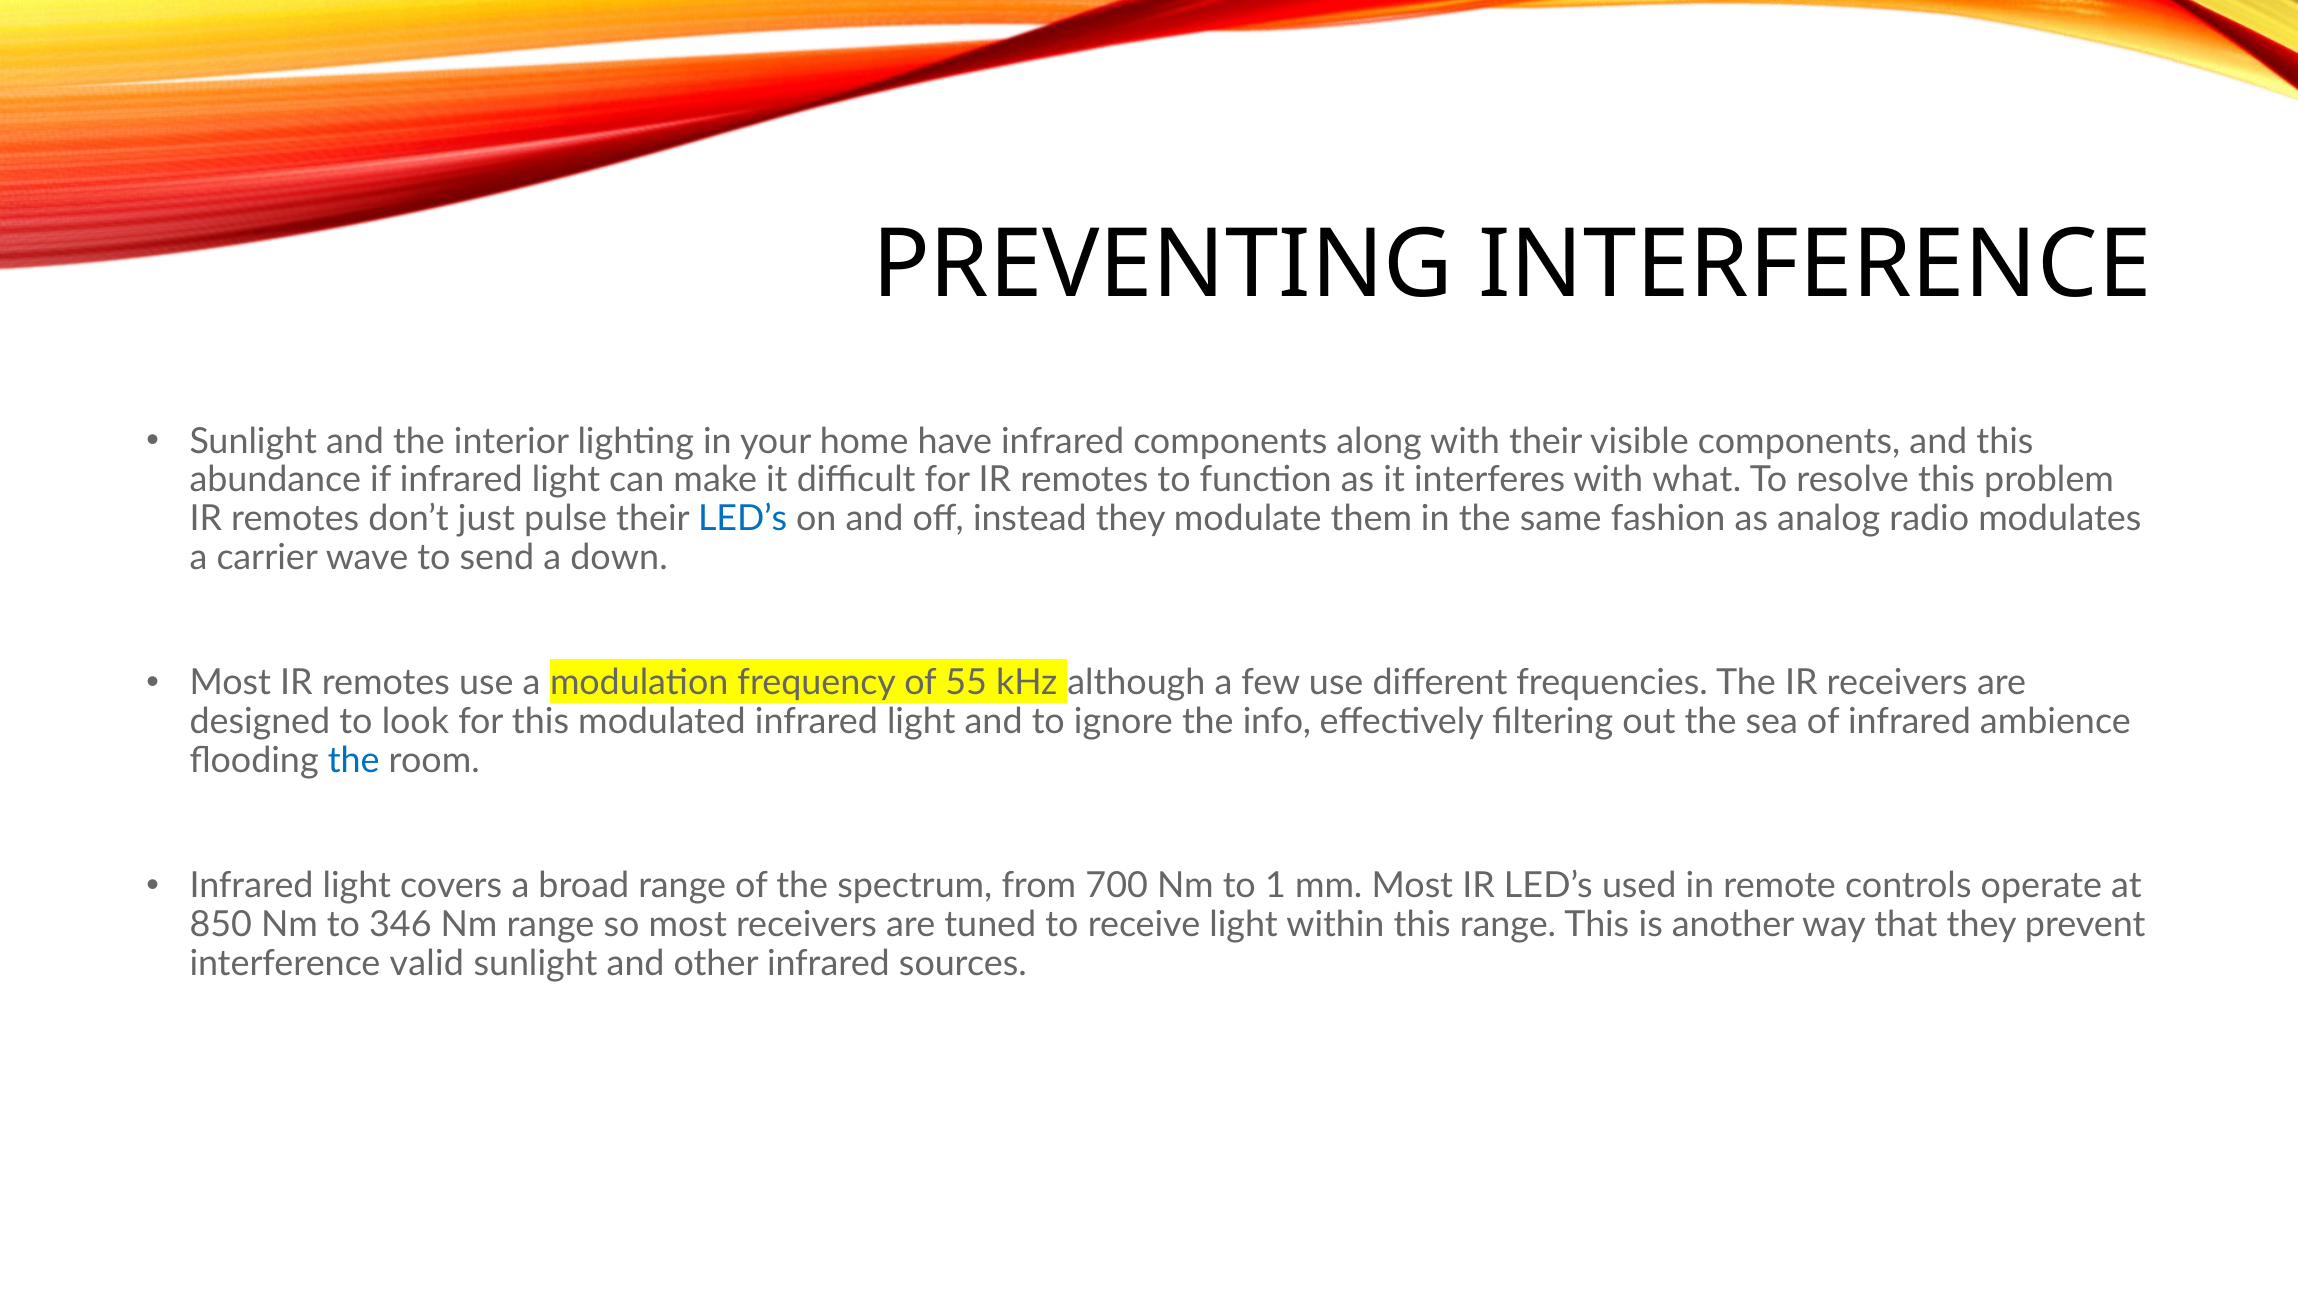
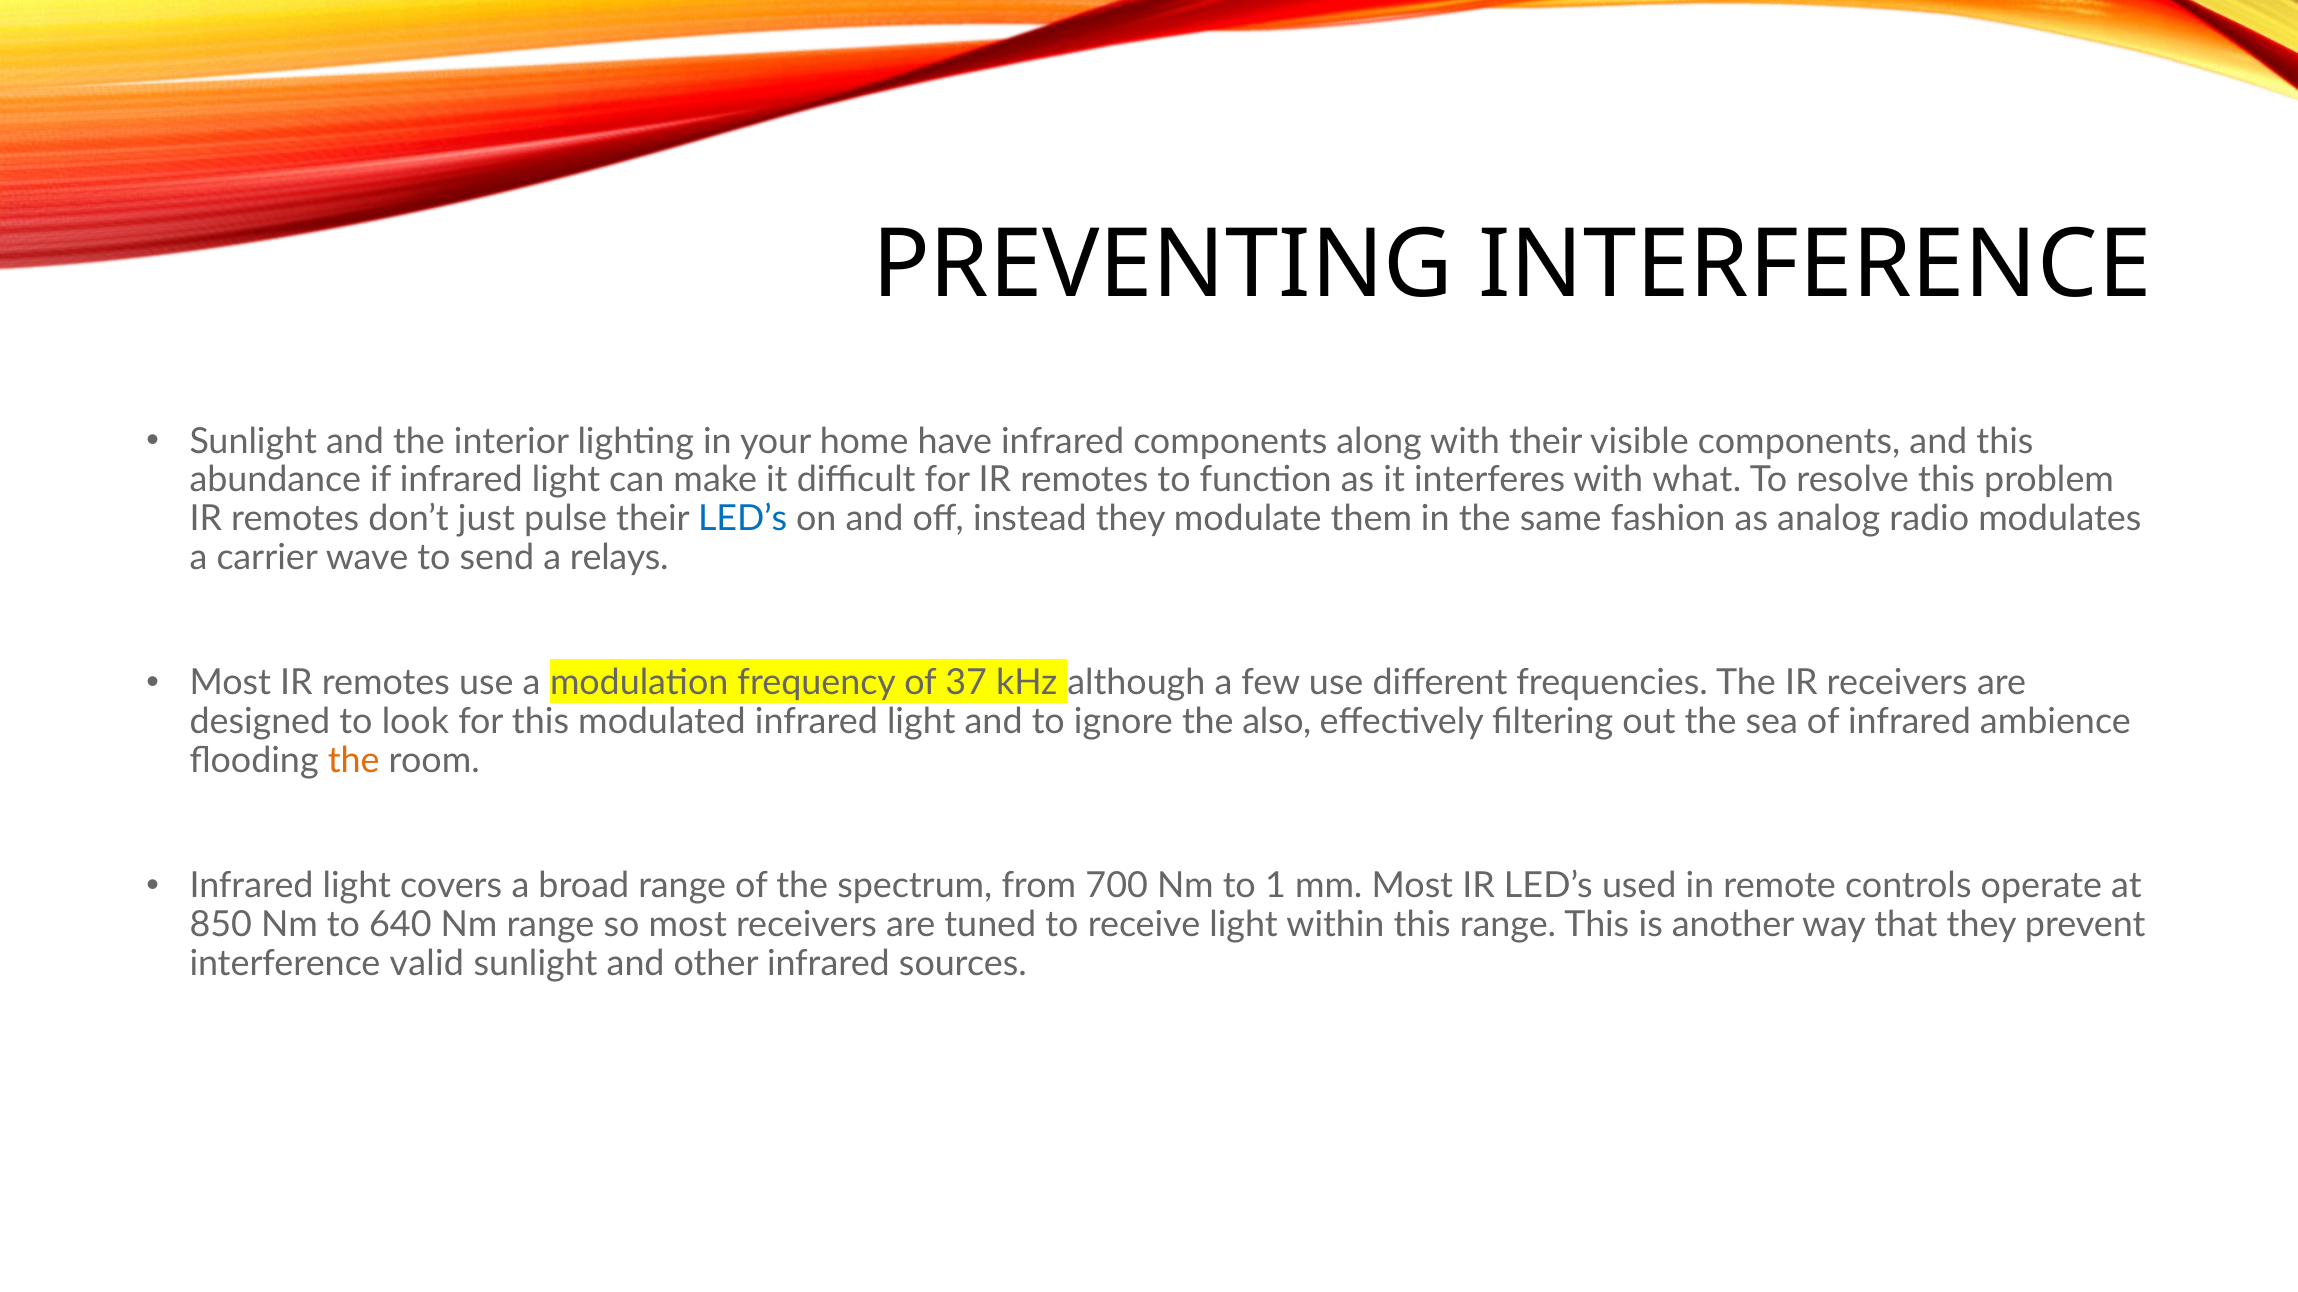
down: down -> relays
55: 55 -> 37
info: info -> also
the at (354, 761) colour: blue -> orange
346: 346 -> 640
